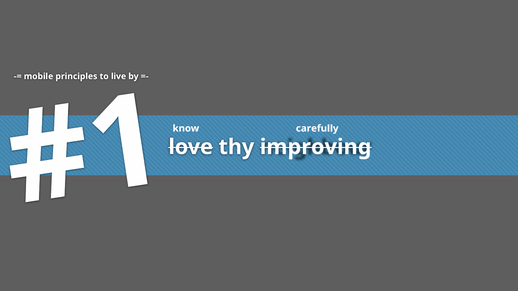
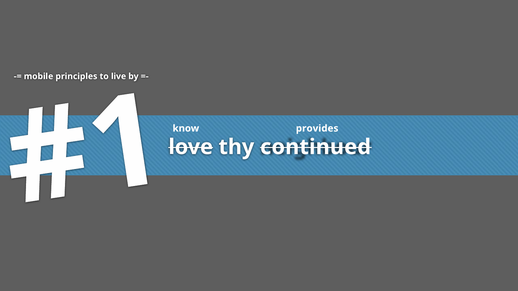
carefully: carefully -> provides
improving: improving -> continued
